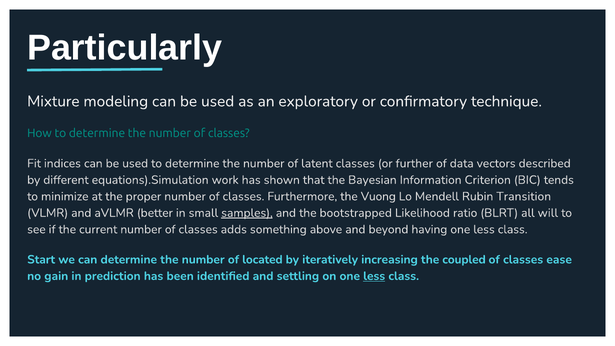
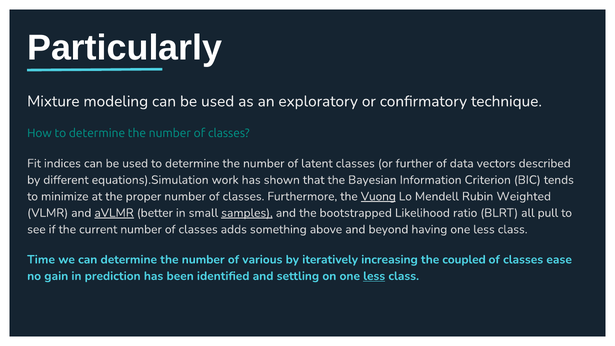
Vuong underline: none -> present
Transition: Transition -> Weighted
aVLMR underline: none -> present
will: will -> pull
Start: Start -> Time
located: located -> various
